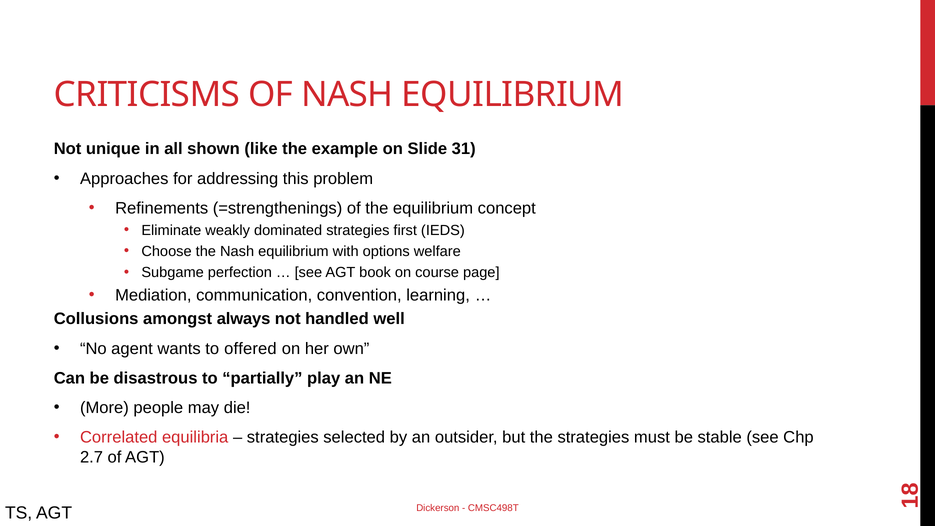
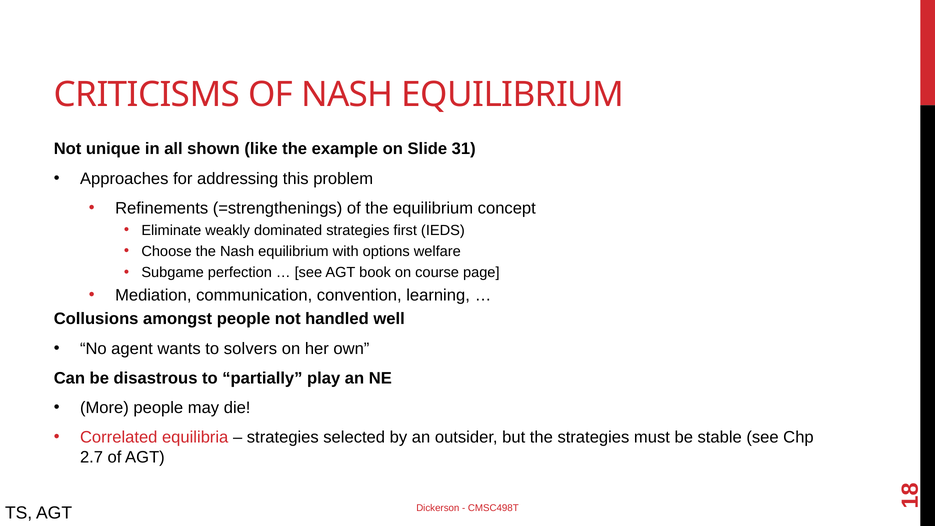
amongst always: always -> people
offered: offered -> solvers
